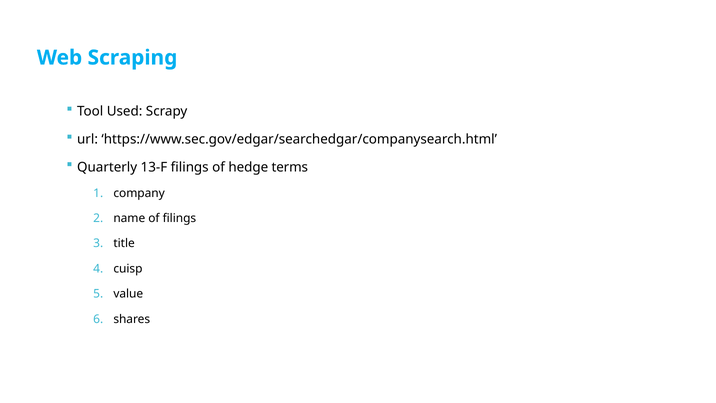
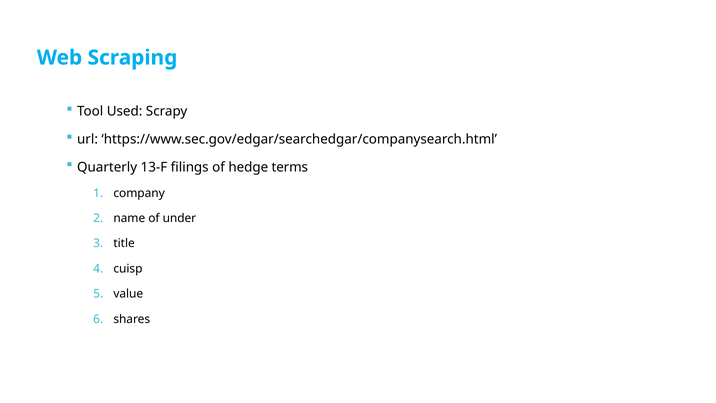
of filings: filings -> under
